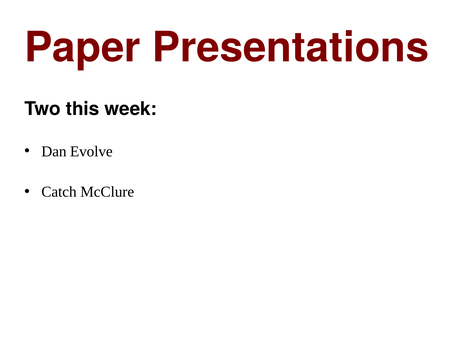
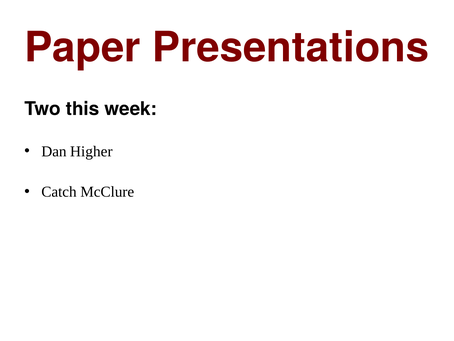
Evolve: Evolve -> Higher
